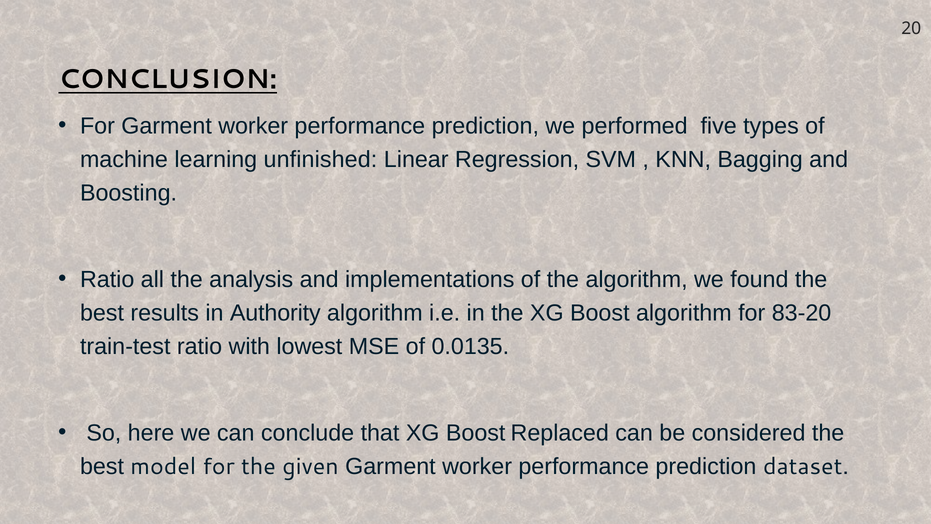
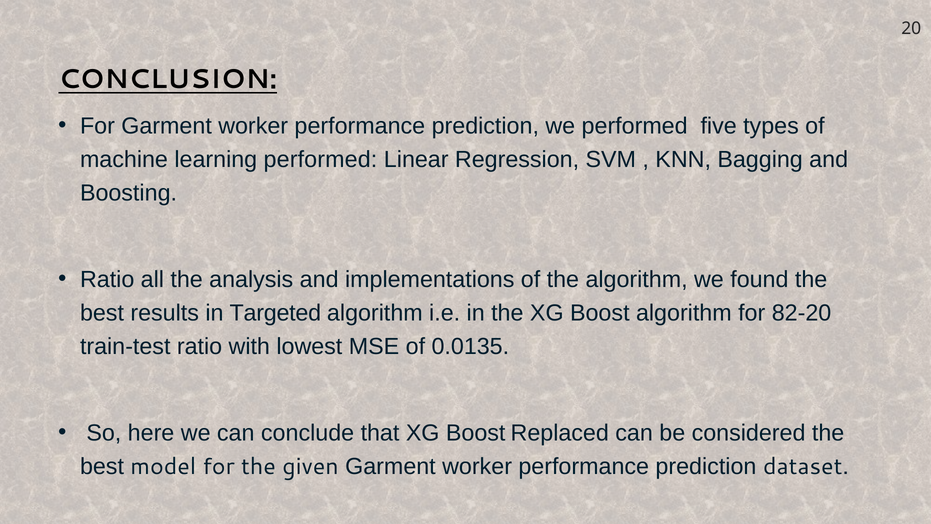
learning unfinished: unfinished -> performed
Authority: Authority -> Targeted
83-20: 83-20 -> 82-20
